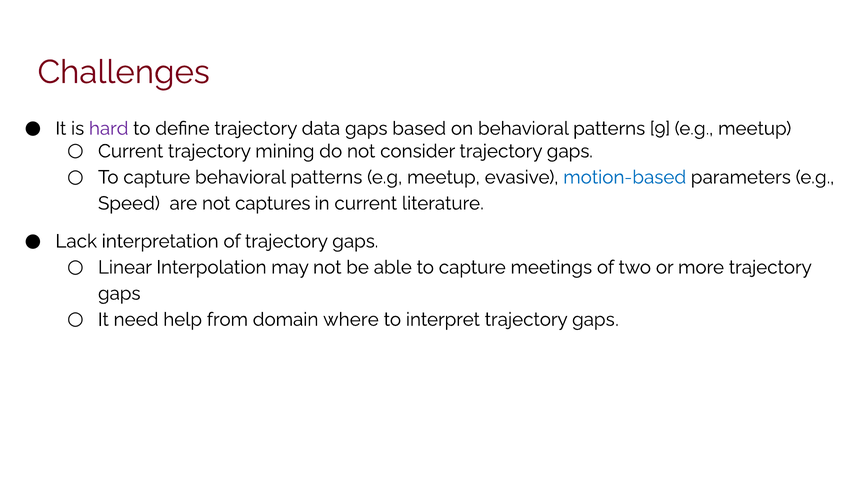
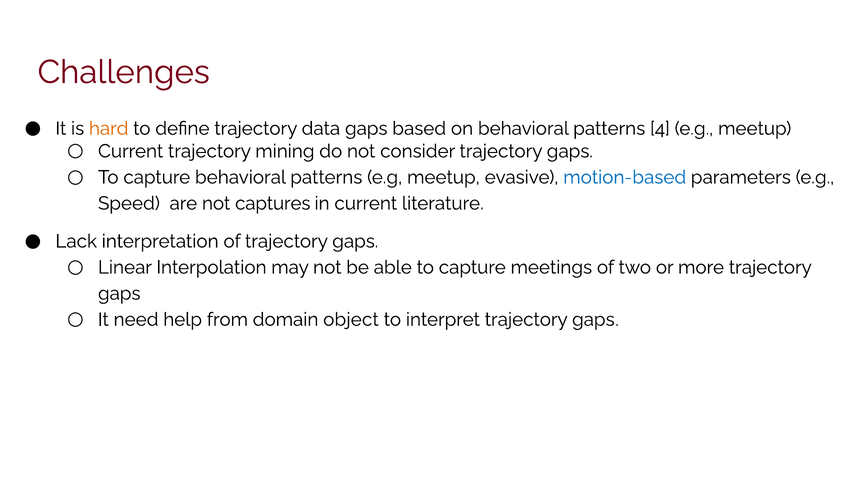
hard colour: purple -> orange
9: 9 -> 4
where: where -> object
